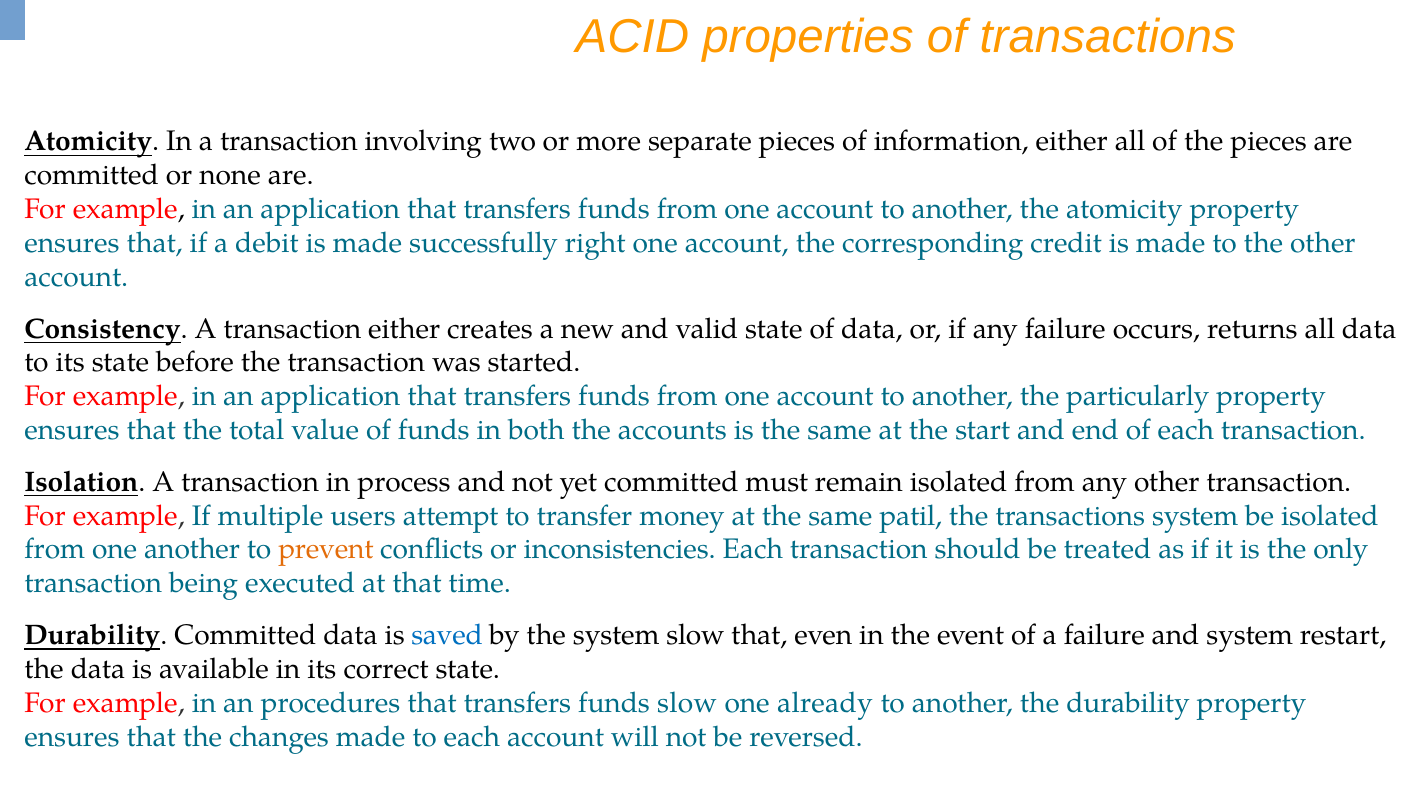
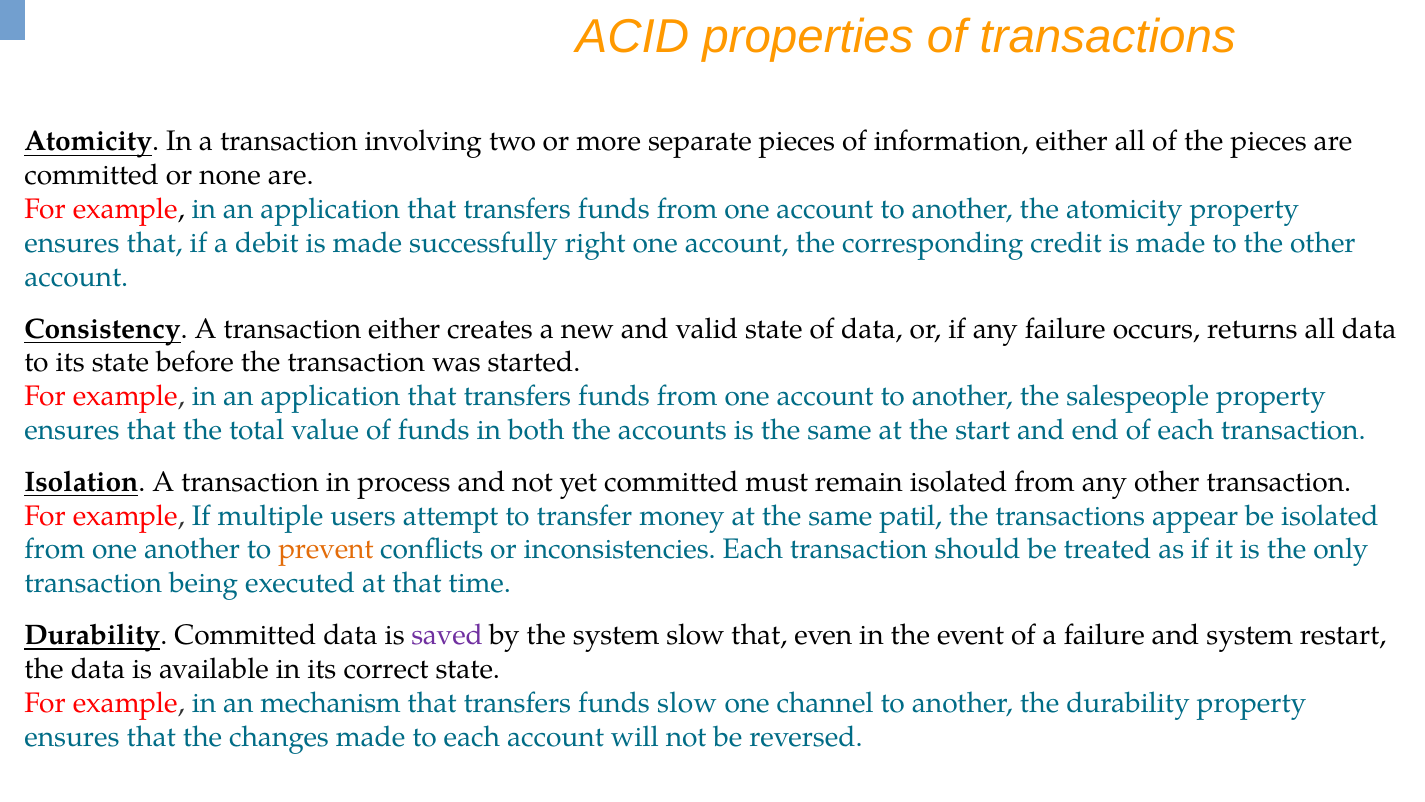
particularly: particularly -> salespeople
transactions system: system -> appear
saved colour: blue -> purple
procedures: procedures -> mechanism
already: already -> channel
